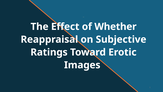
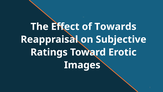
Whether: Whether -> Towards
